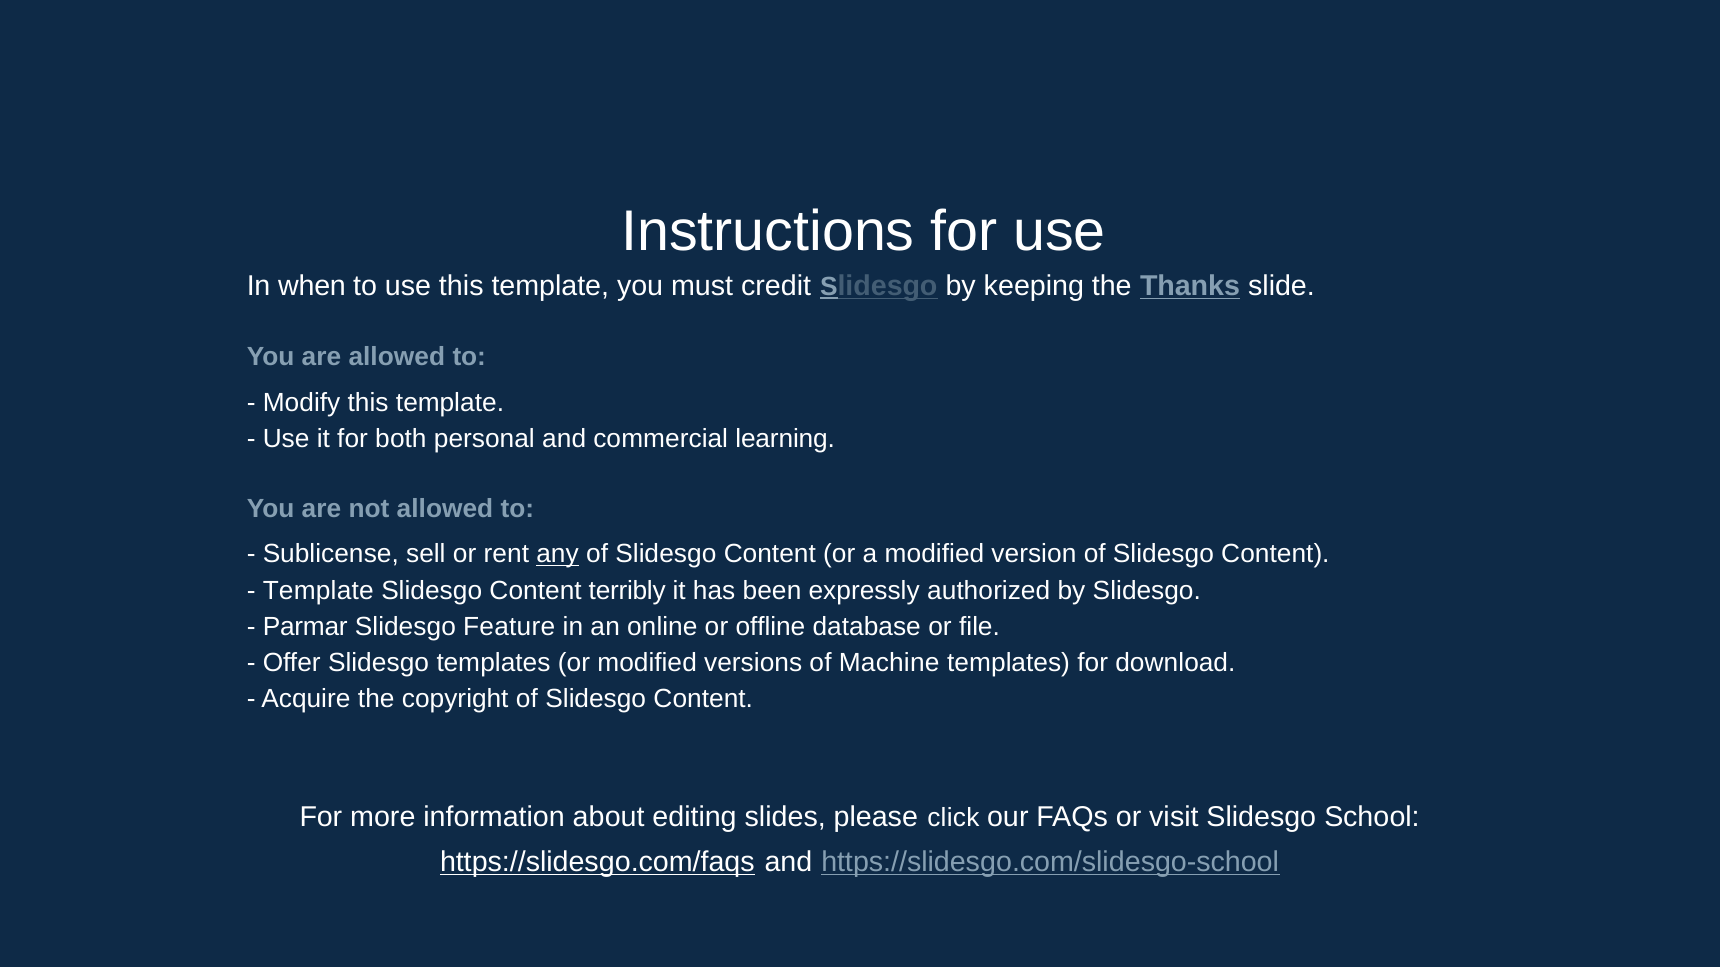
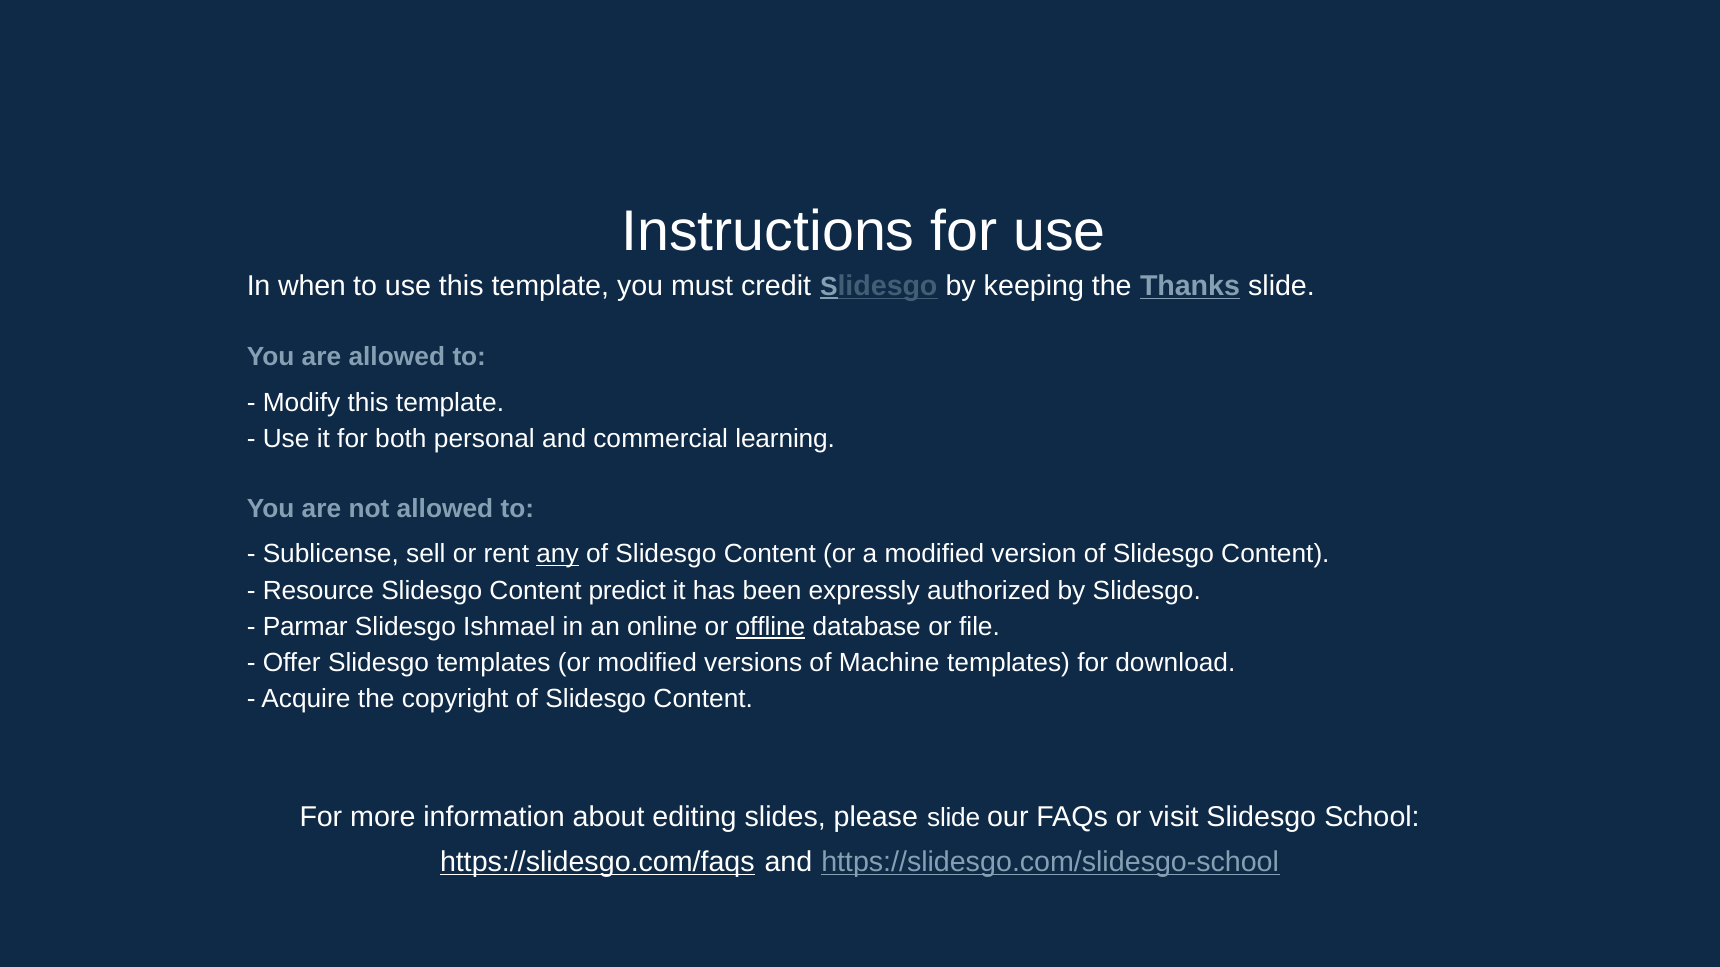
Template at (318, 591): Template -> Resource
terribly: terribly -> predict
Feature: Feature -> Ishmael
offline underline: none -> present
please click: click -> slide
